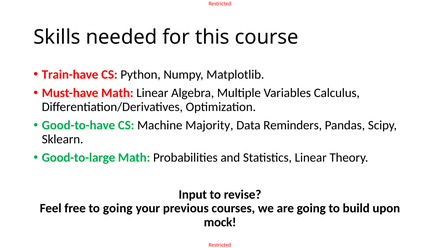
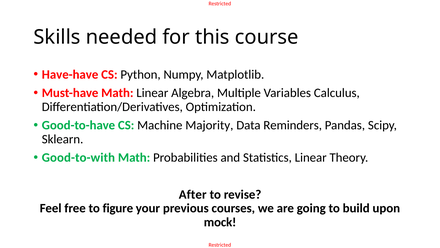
Train-have: Train-have -> Have-have
Good-to-large: Good-to-large -> Good-to-with
Input: Input -> After
to going: going -> figure
